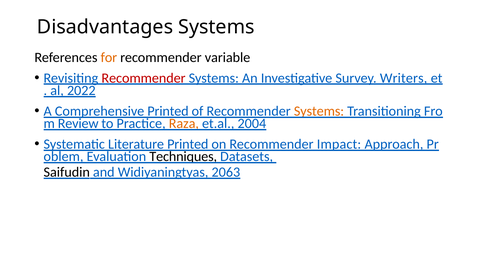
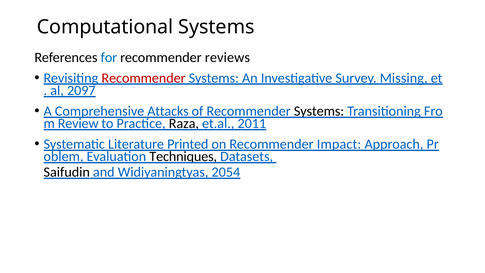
Disadvantages: Disadvantages -> Computational
for colour: orange -> blue
variable: variable -> reviews
Writers: Writers -> Missing
2022: 2022 -> 2097
Comprehensive Printed: Printed -> Attacks
Systems at (319, 111) colour: orange -> black
Raza colour: orange -> black
2004: 2004 -> 2011
2063: 2063 -> 2054
